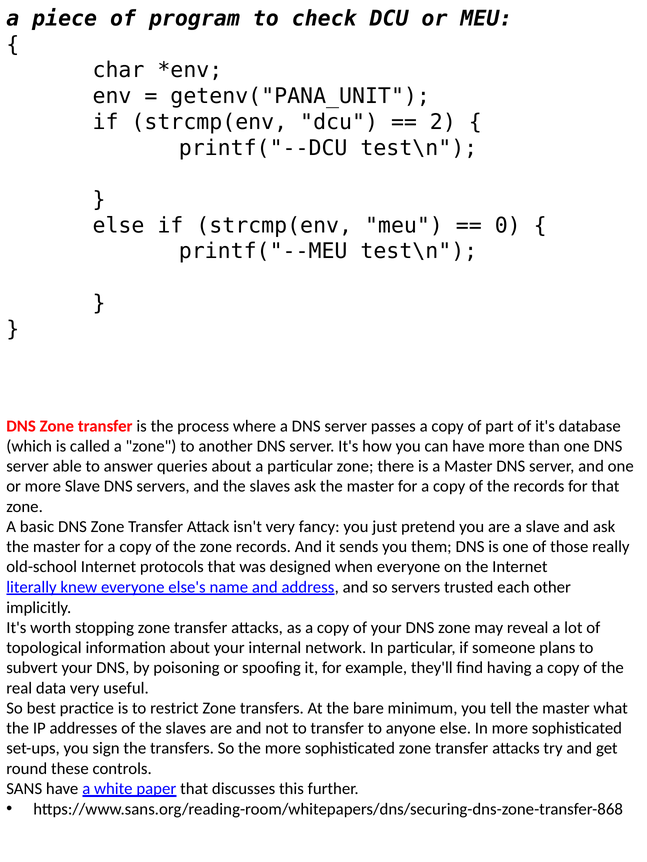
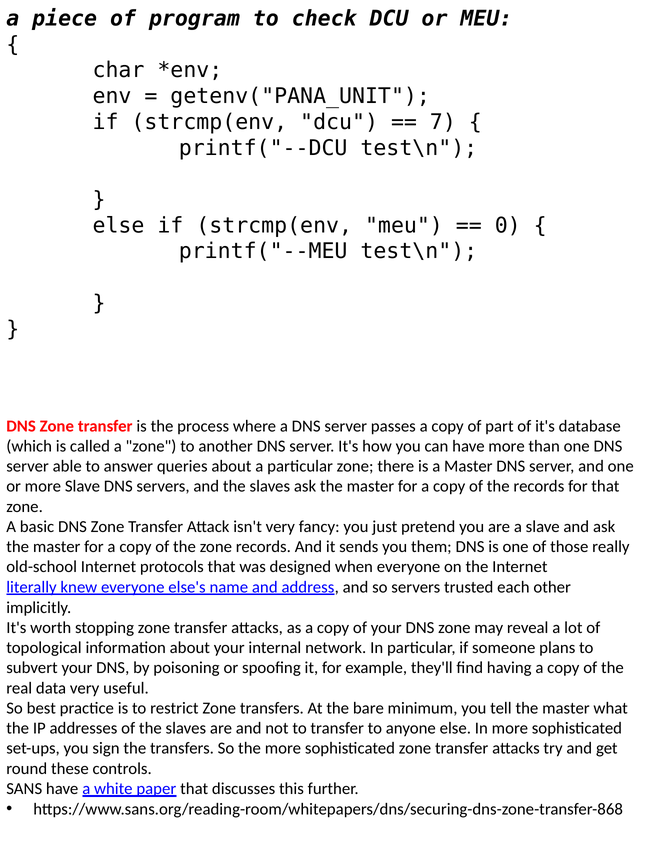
2: 2 -> 7
